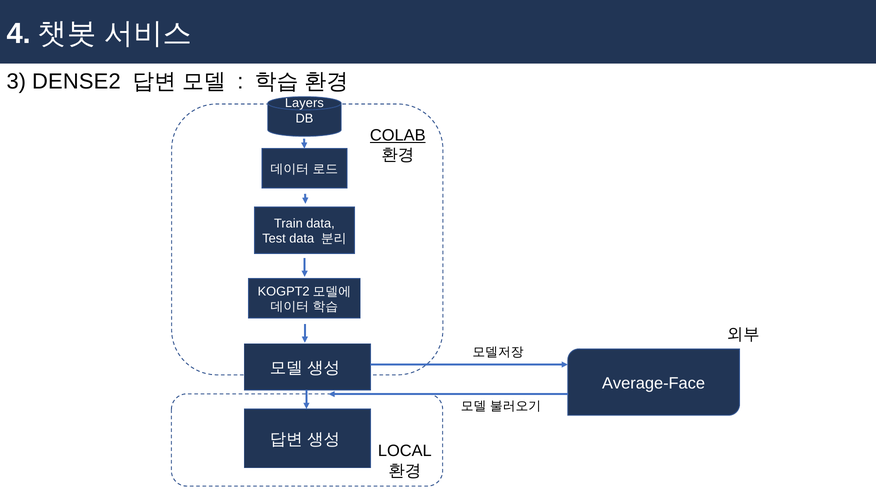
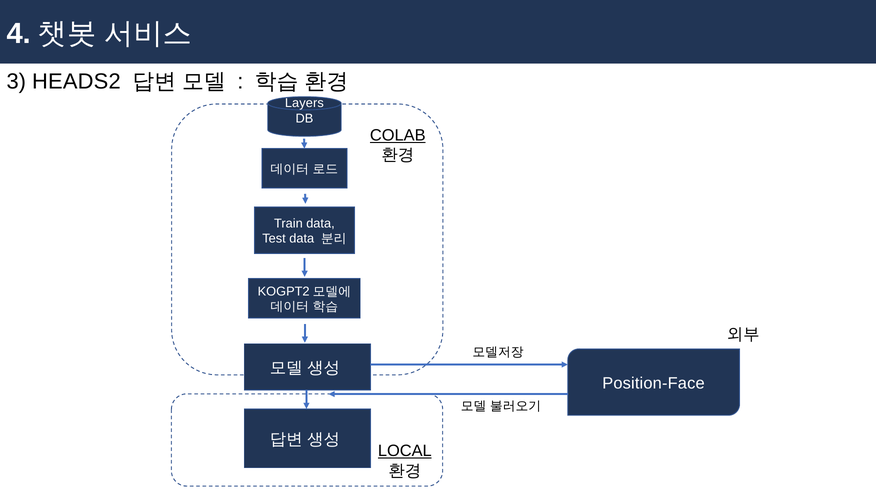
DENSE2: DENSE2 -> HEADS2
Average-Face: Average-Face -> Position-Face
LOCAL underline: none -> present
